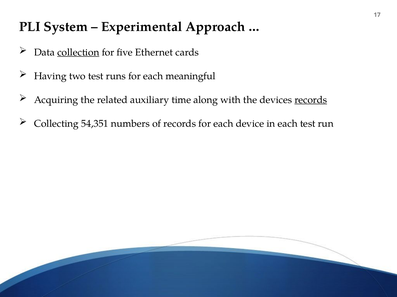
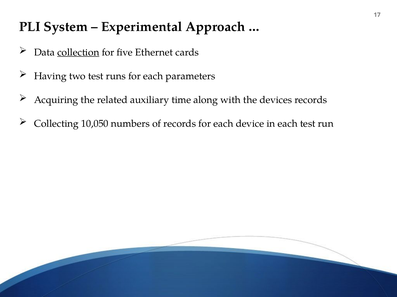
meaningful: meaningful -> parameters
records at (311, 100) underline: present -> none
54,351: 54,351 -> 10,050
